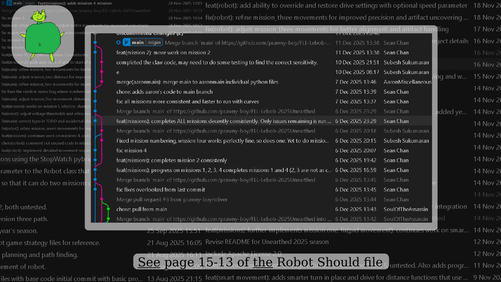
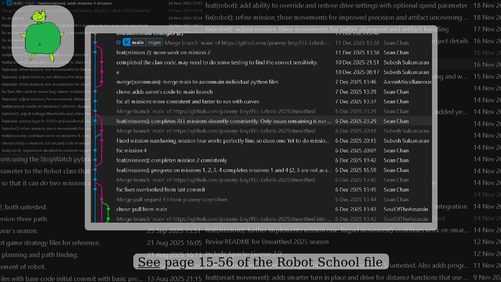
15-13: 15-13 -> 15-56
the underline: present -> none
Should: Should -> School
